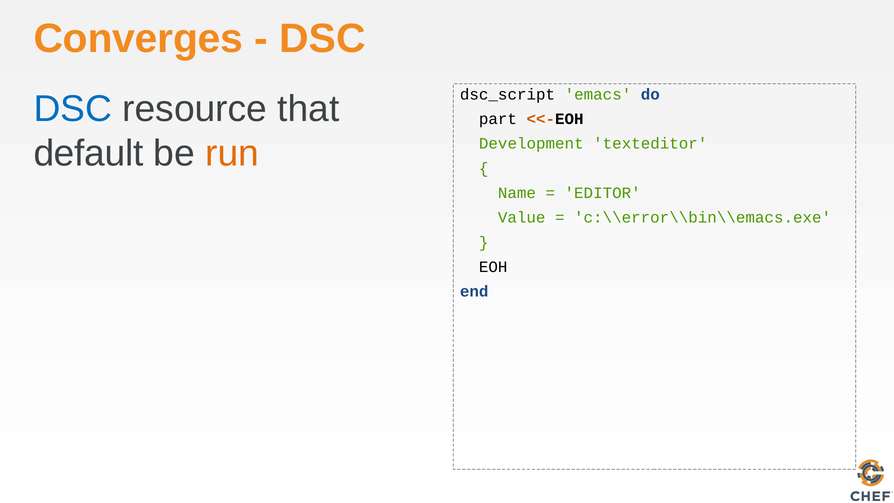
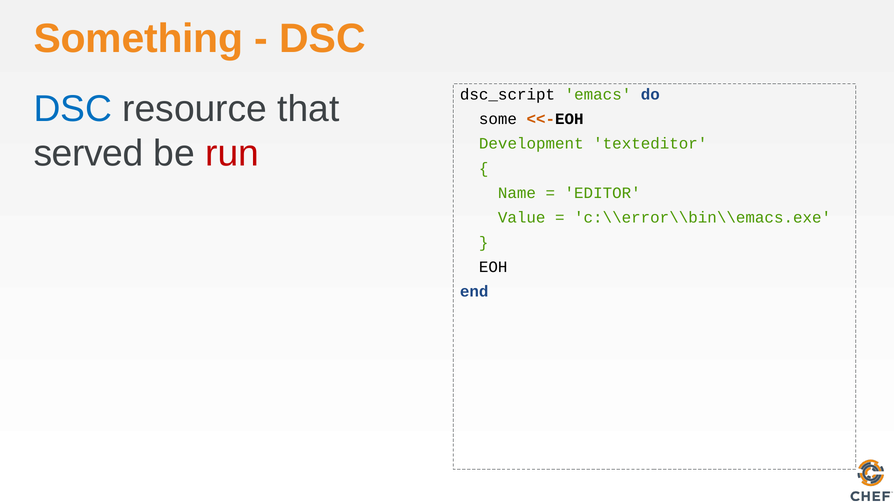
Converges: Converges -> Something
part: part -> some
default: default -> served
run colour: orange -> red
